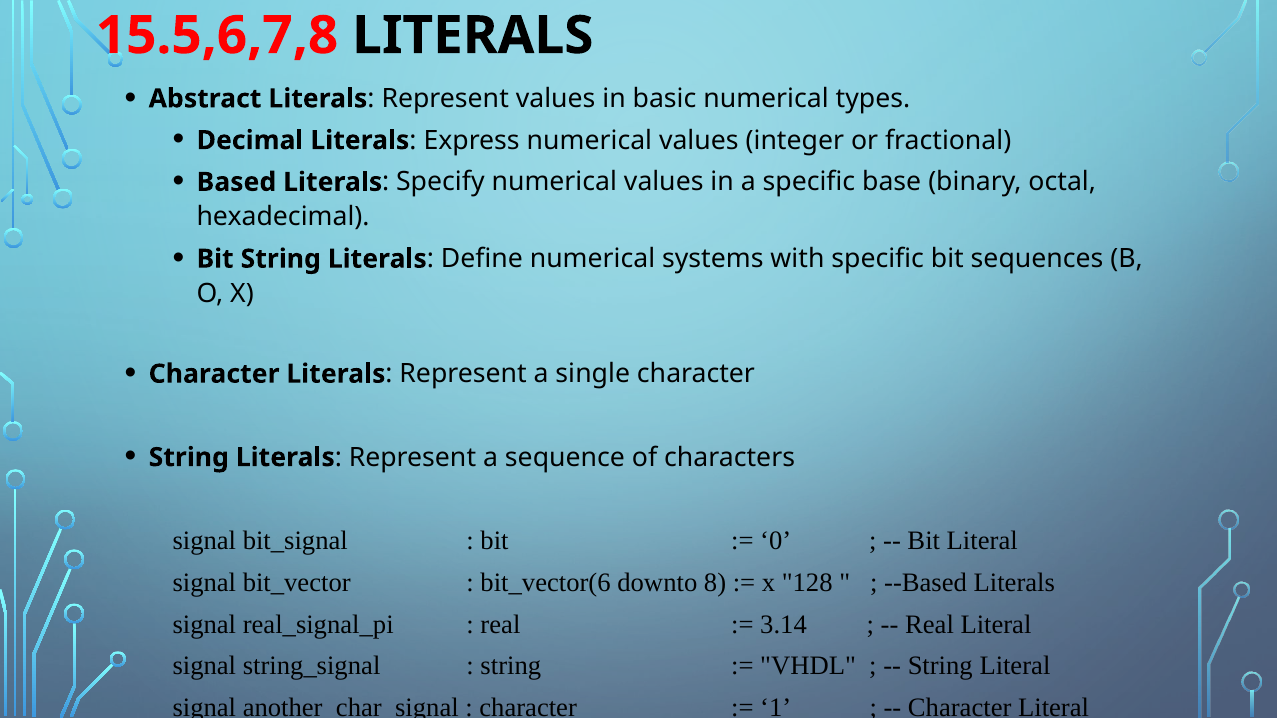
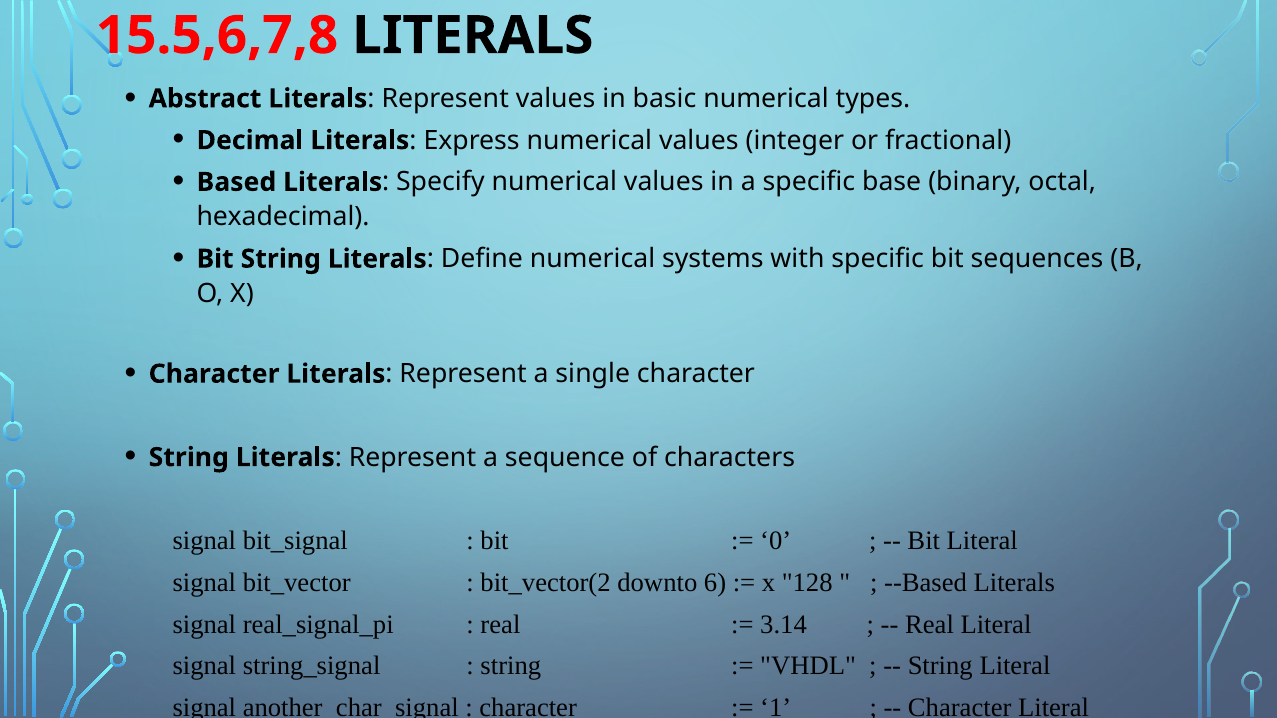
bit_vector(6: bit_vector(6 -> bit_vector(2
8: 8 -> 6
